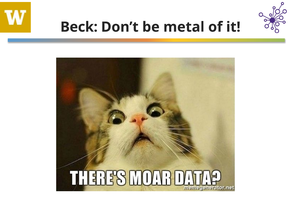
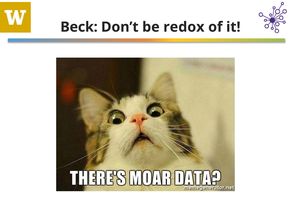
metal: metal -> redox
